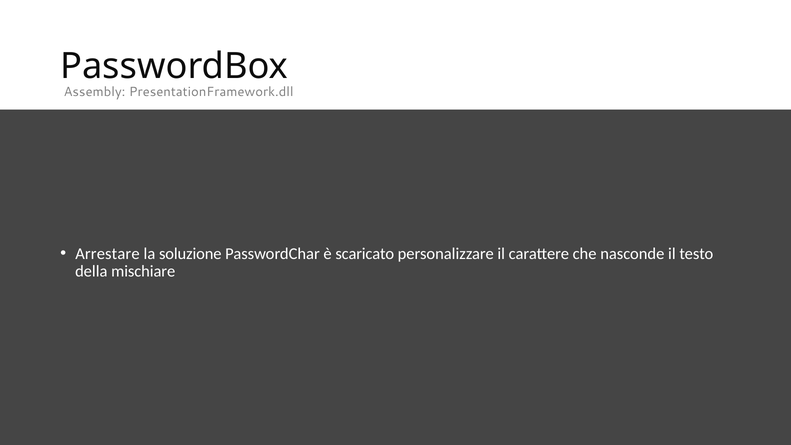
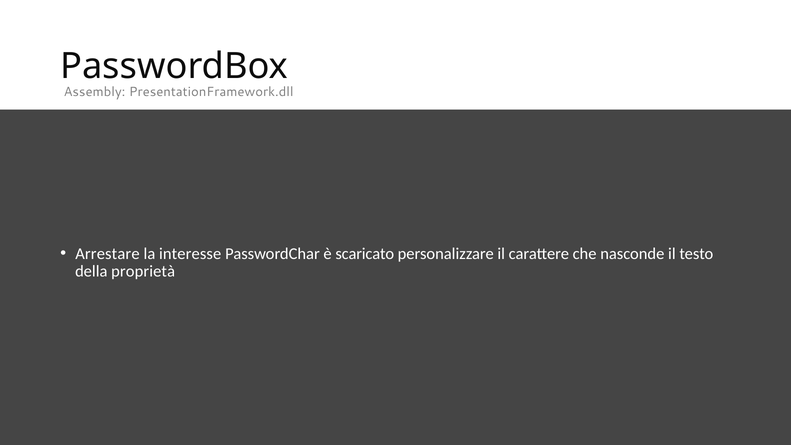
soluzione: soluzione -> interesse
mischiare: mischiare -> proprietà
